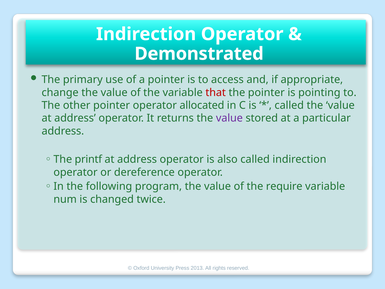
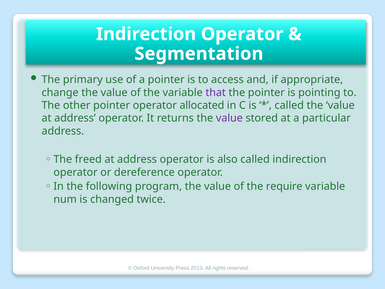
Demonstrated: Demonstrated -> Segmentation
that colour: red -> purple
printf: printf -> freed
